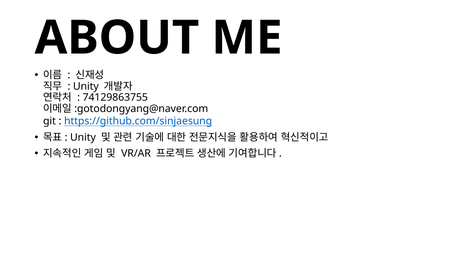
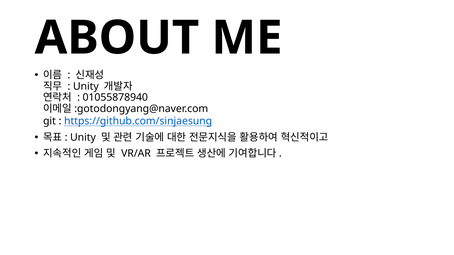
74129863755: 74129863755 -> 01055878940
